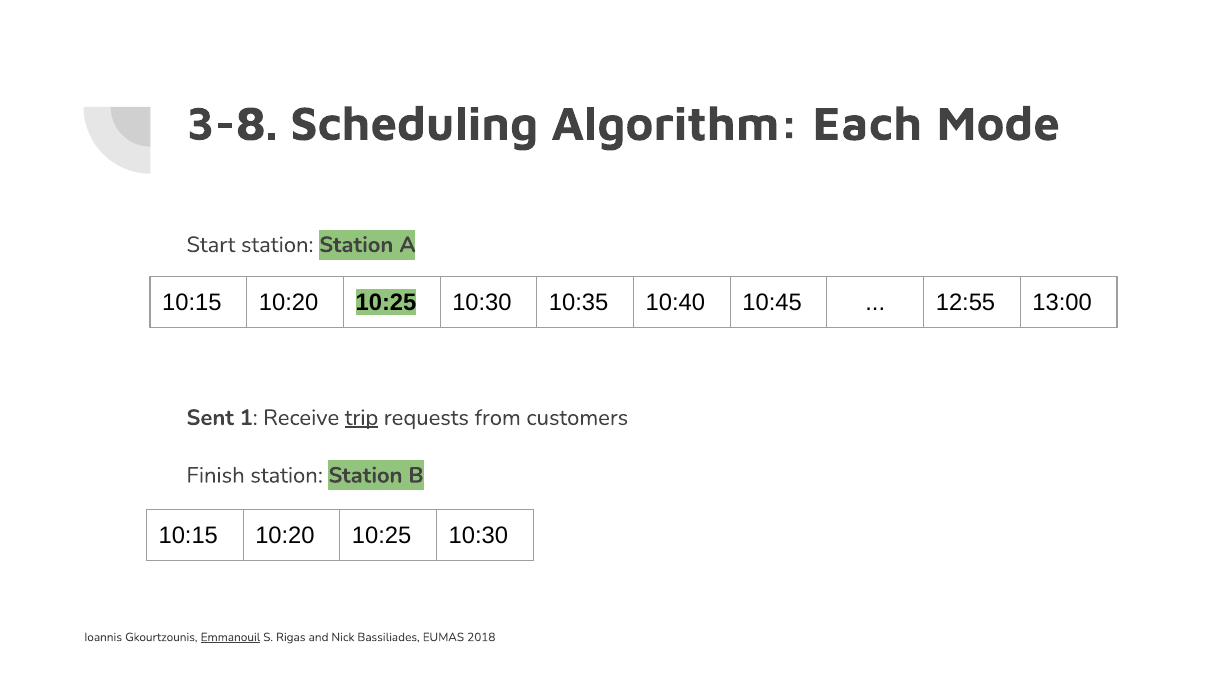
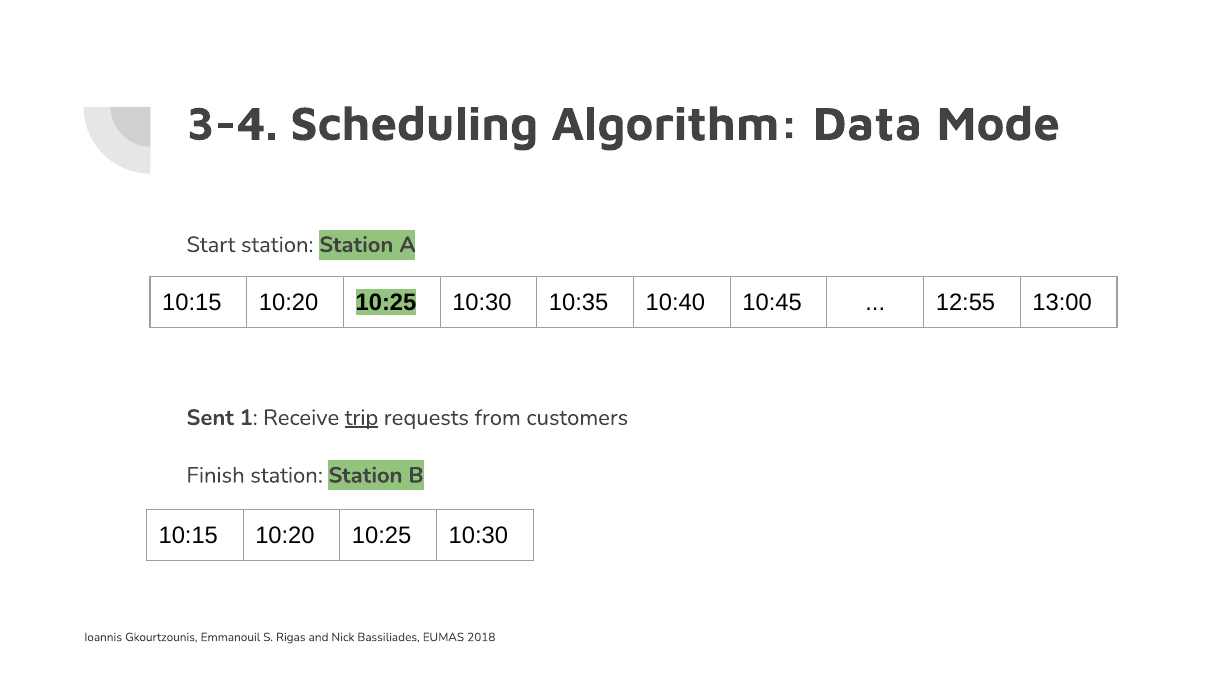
3-8: 3-8 -> 3-4
Each: Each -> Data
Emmanouil underline: present -> none
